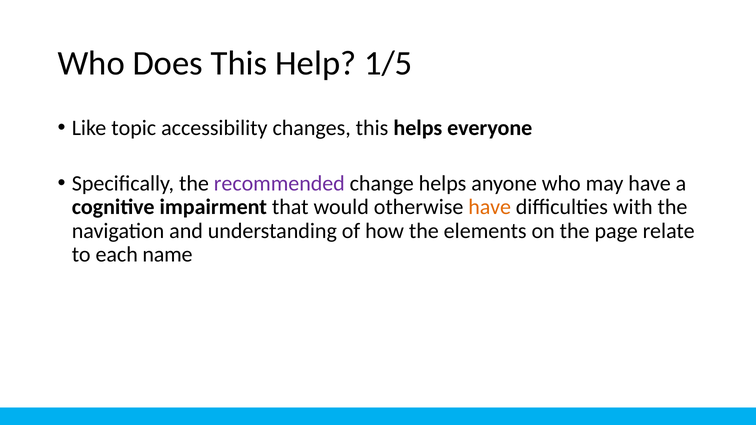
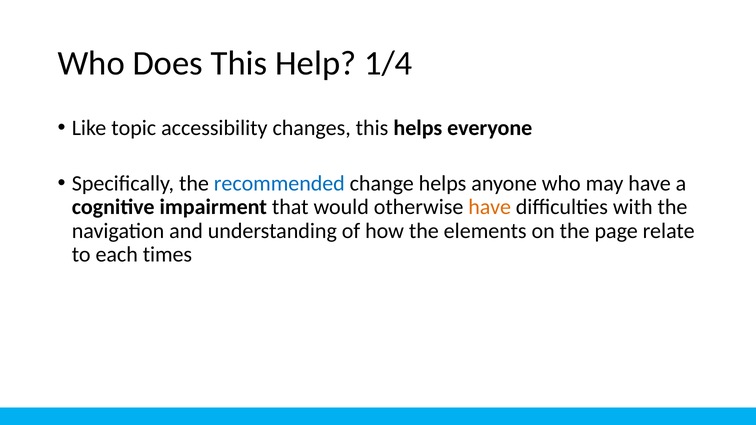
1/5: 1/5 -> 1/4
recommended colour: purple -> blue
name: name -> times
